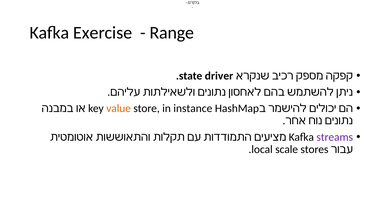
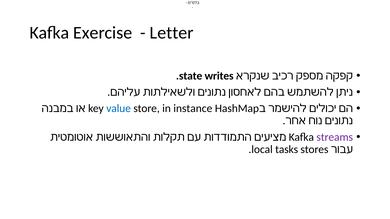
Range: Range -> Letter
driver: driver -> writes
value colour: orange -> blue
scale: scale -> tasks
